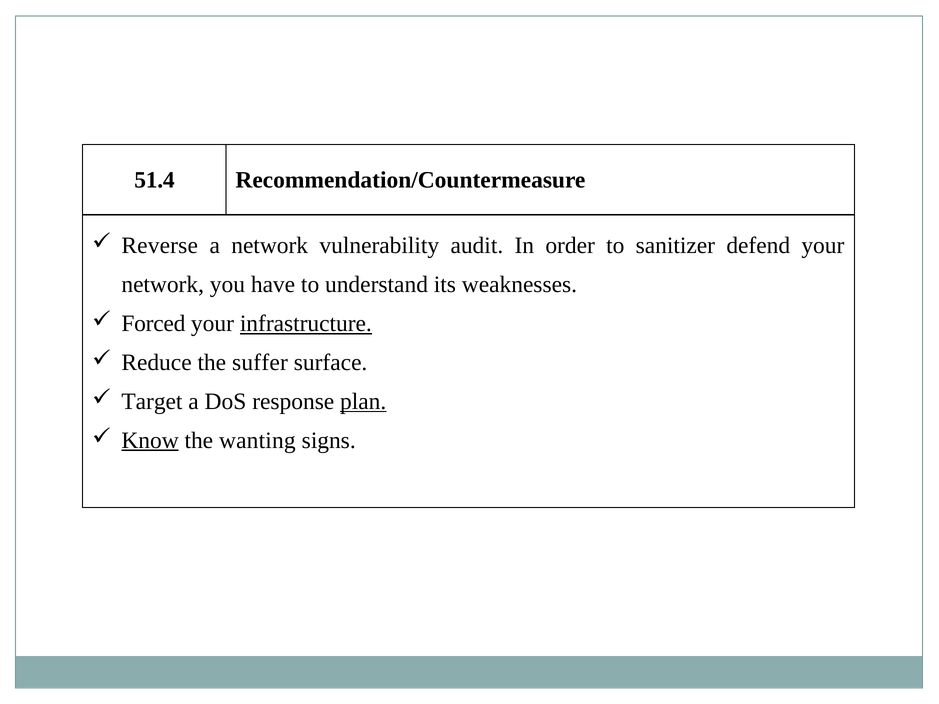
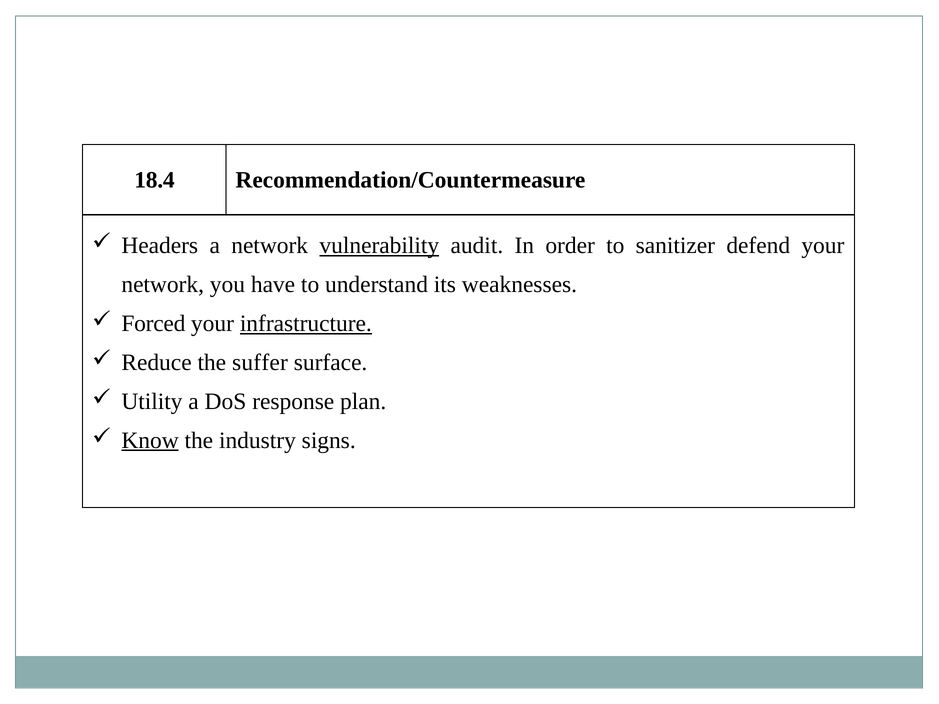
51.4: 51.4 -> 18.4
Reverse: Reverse -> Headers
vulnerability underline: none -> present
Target: Target -> Utility
plan underline: present -> none
wanting: wanting -> industry
